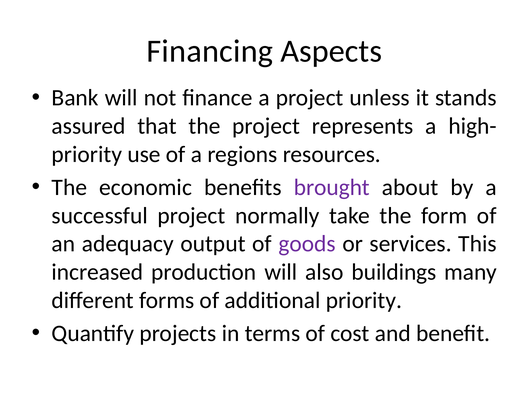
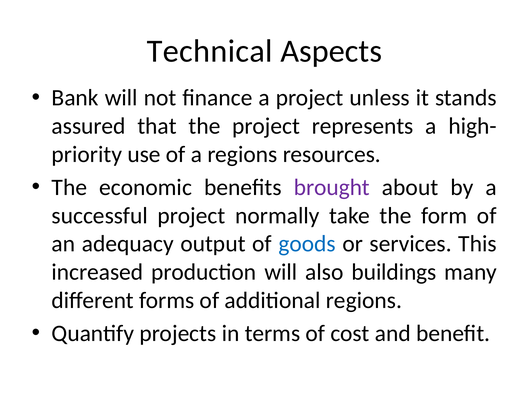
Financing: Financing -> Technical
goods colour: purple -> blue
additional priority: priority -> regions
